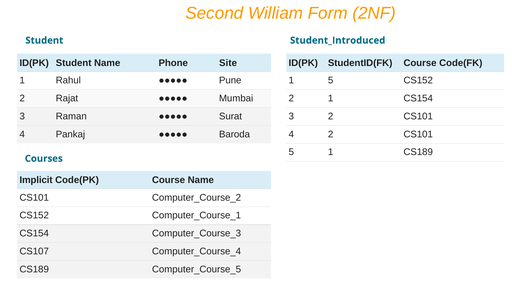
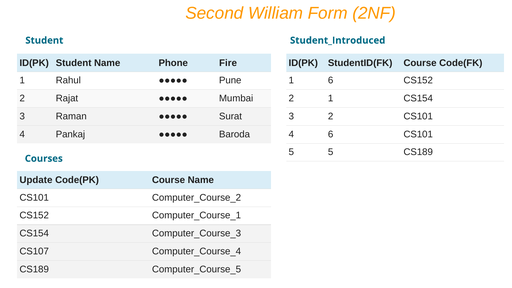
Site: Site -> Fire
1 5: 5 -> 6
4 2: 2 -> 6
5 1: 1 -> 5
Implicit: Implicit -> Update
